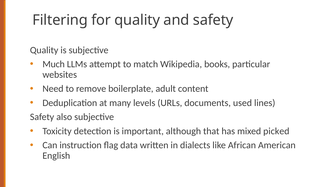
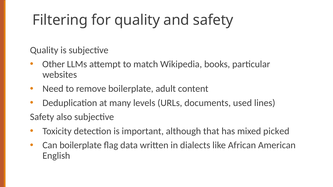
Much: Much -> Other
Can instruction: instruction -> boilerplate
